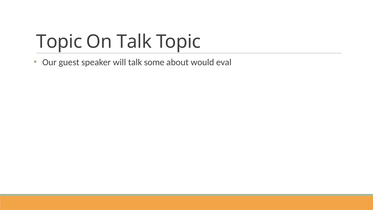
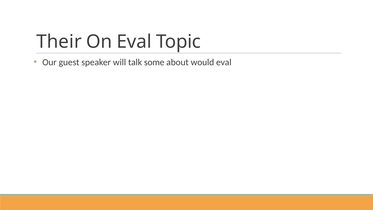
Topic at (59, 42): Topic -> Their
On Talk: Talk -> Eval
